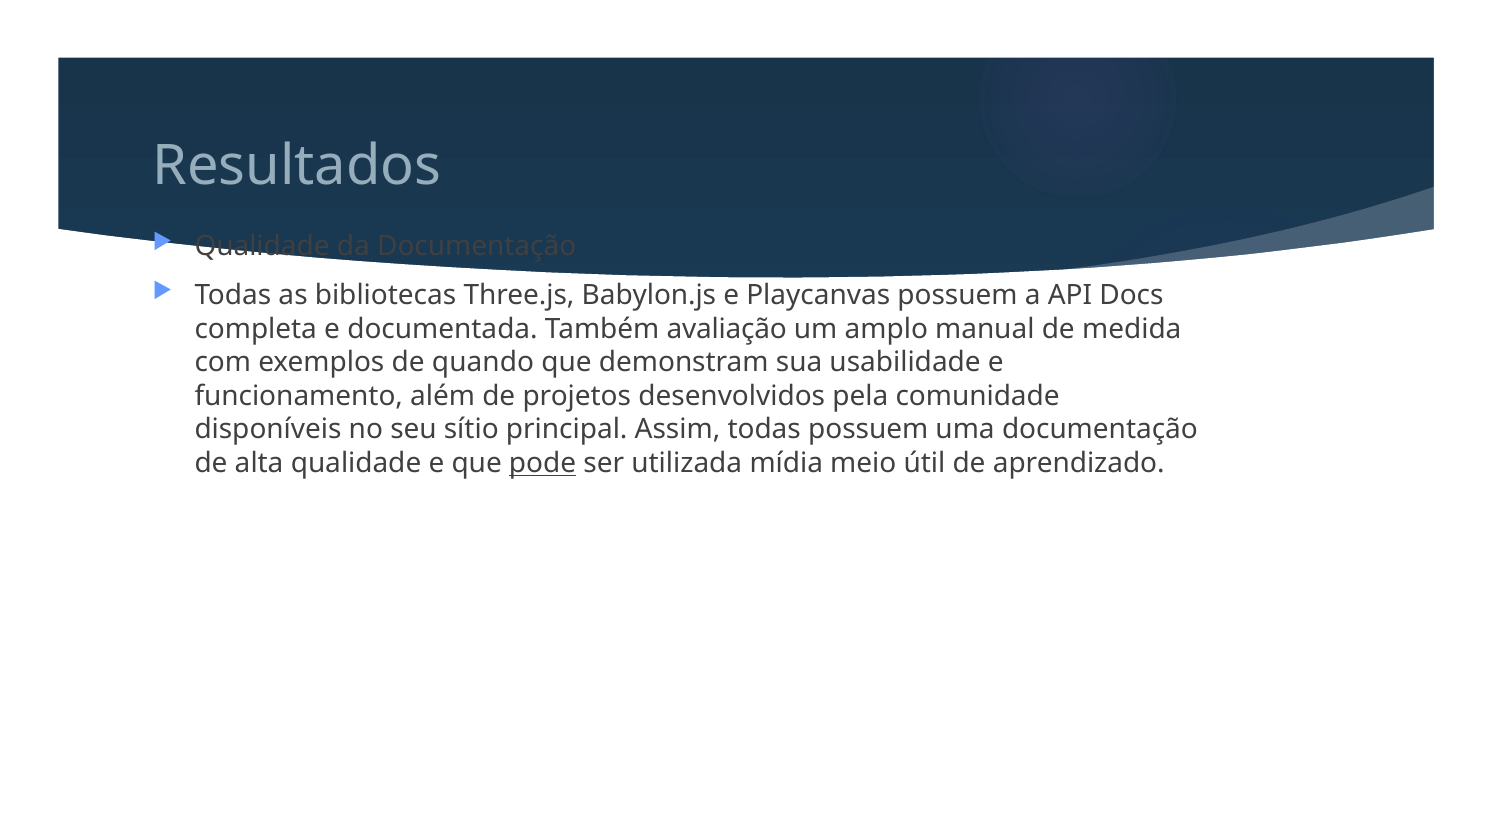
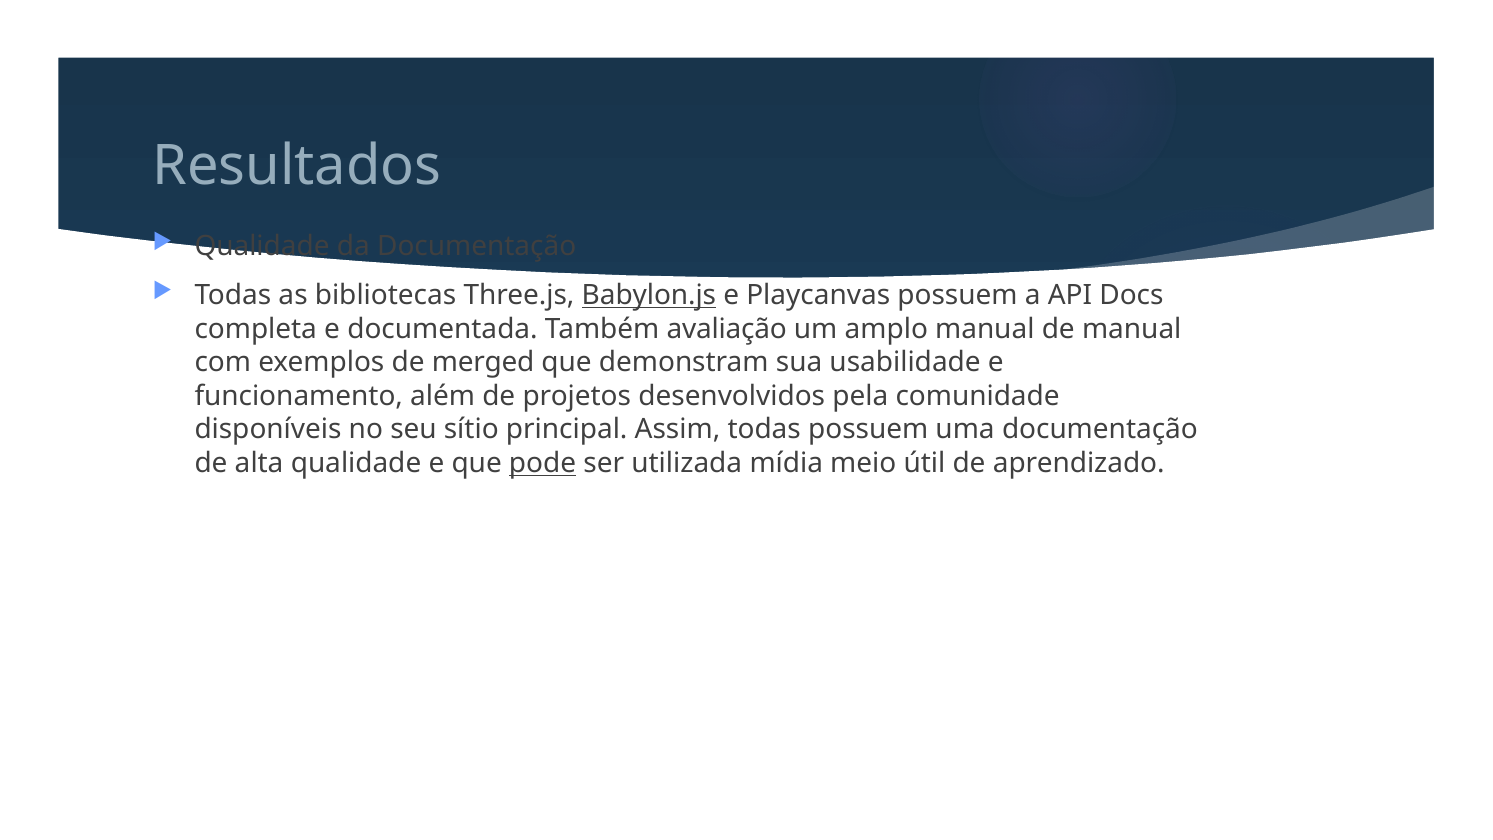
Babylon.js underline: none -> present
de medida: medida -> manual
quando: quando -> merged
